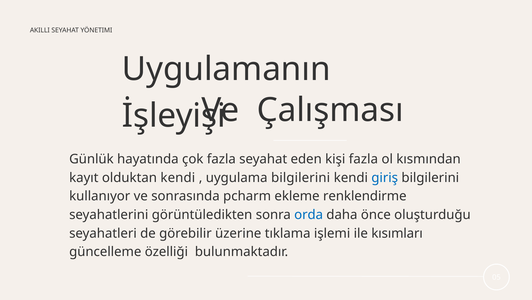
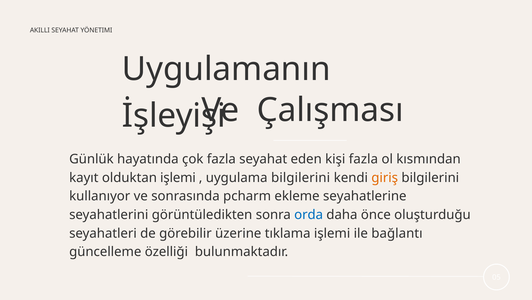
olduktan kendi: kendi -> işlemi
giriş colour: blue -> orange
renklendirme: renklendirme -> seyahatlerine
kısımları: kısımları -> bağlantı
